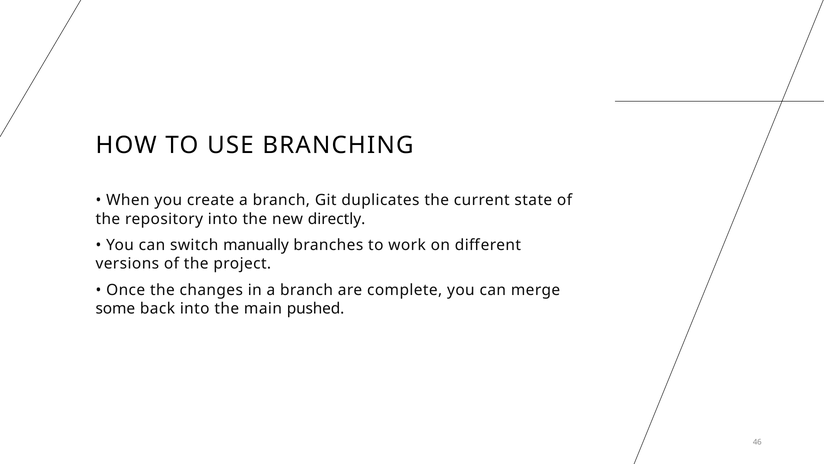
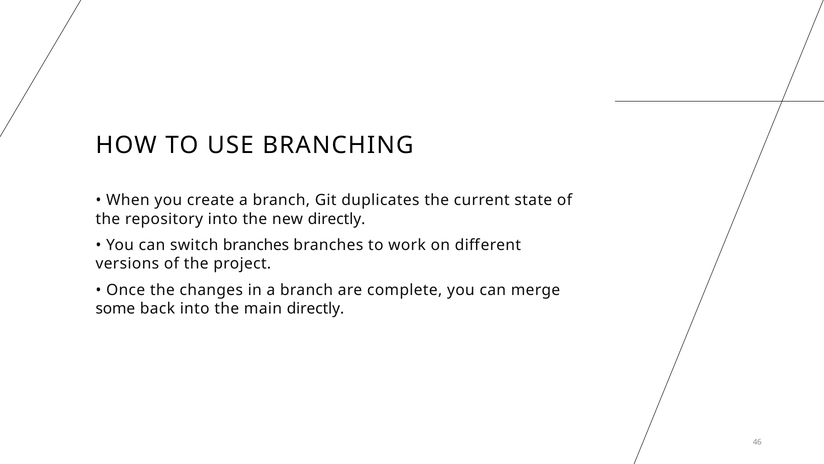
switch manually: manually -> branches
main pushed: pushed -> directly
